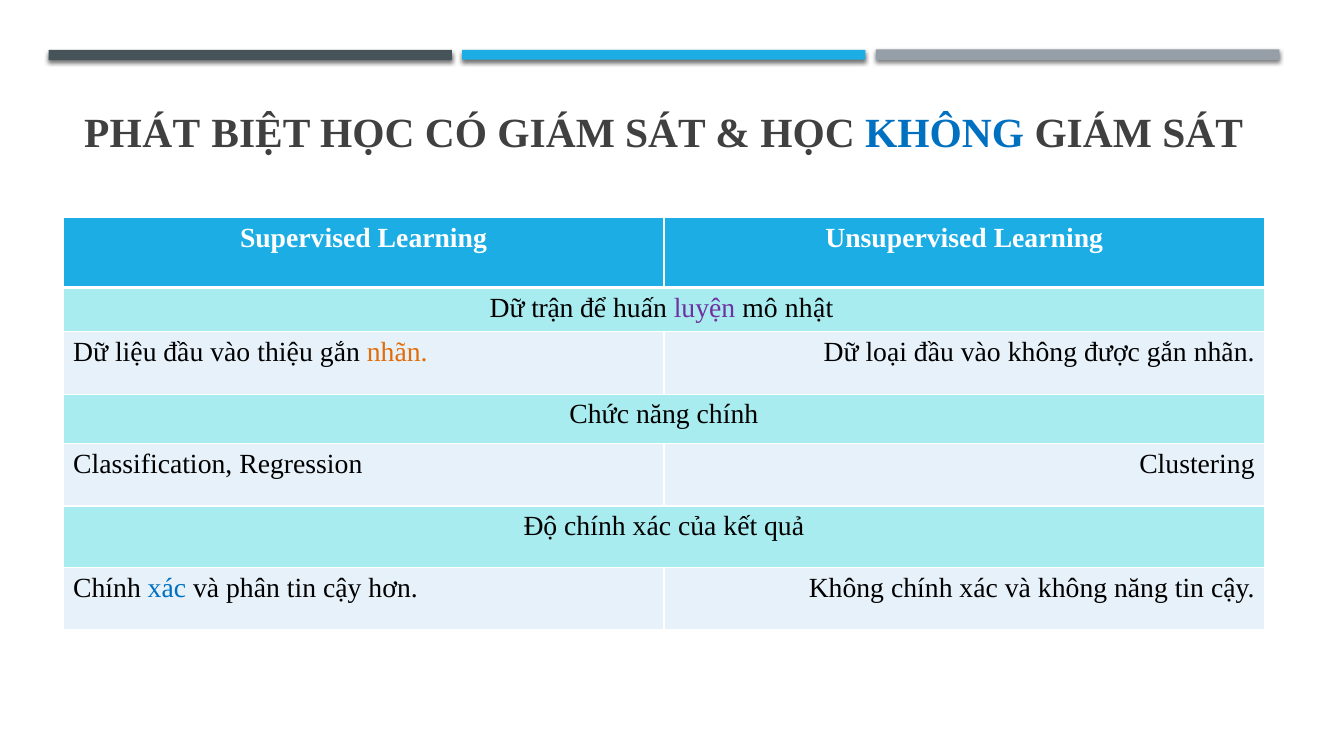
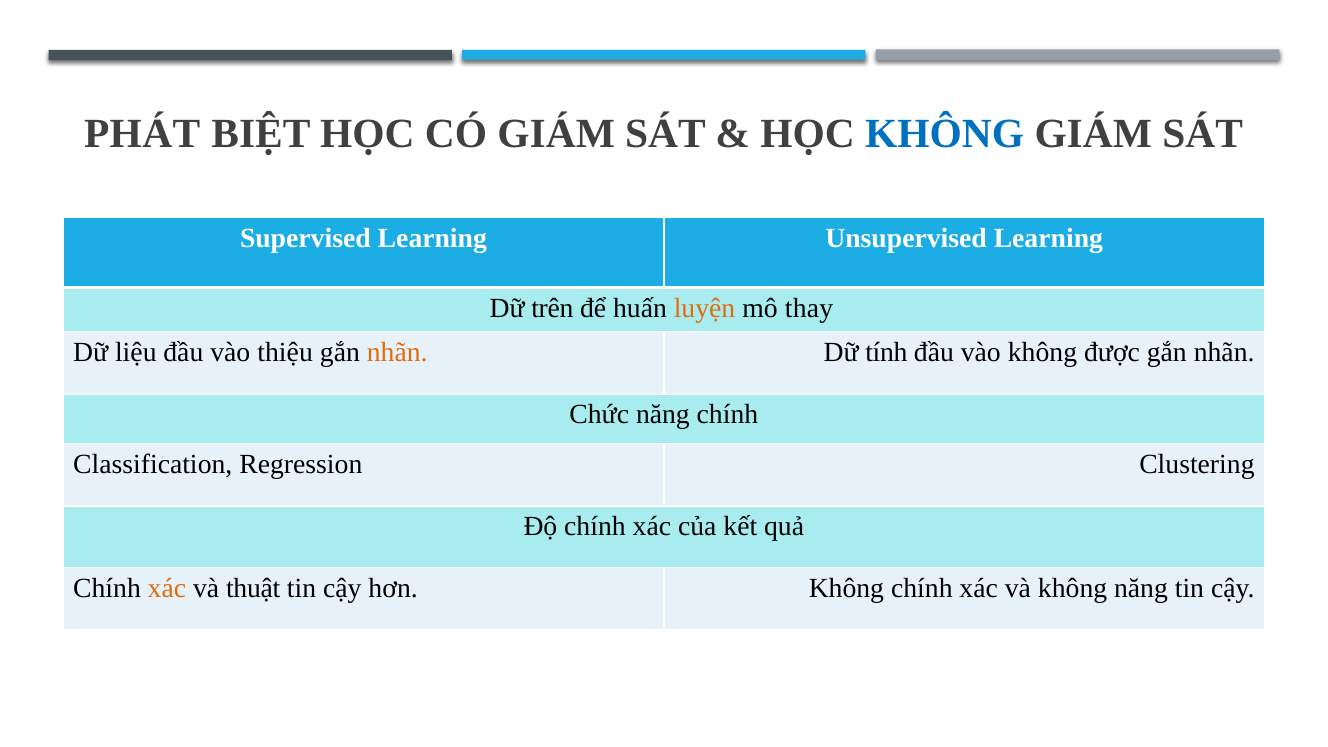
trận: trận -> trên
luyện colour: purple -> orange
nhật: nhật -> thay
loại: loại -> tính
xác at (167, 588) colour: blue -> orange
phân: phân -> thuật
